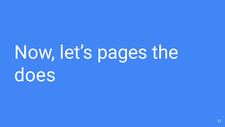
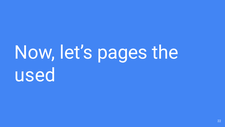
does: does -> used
